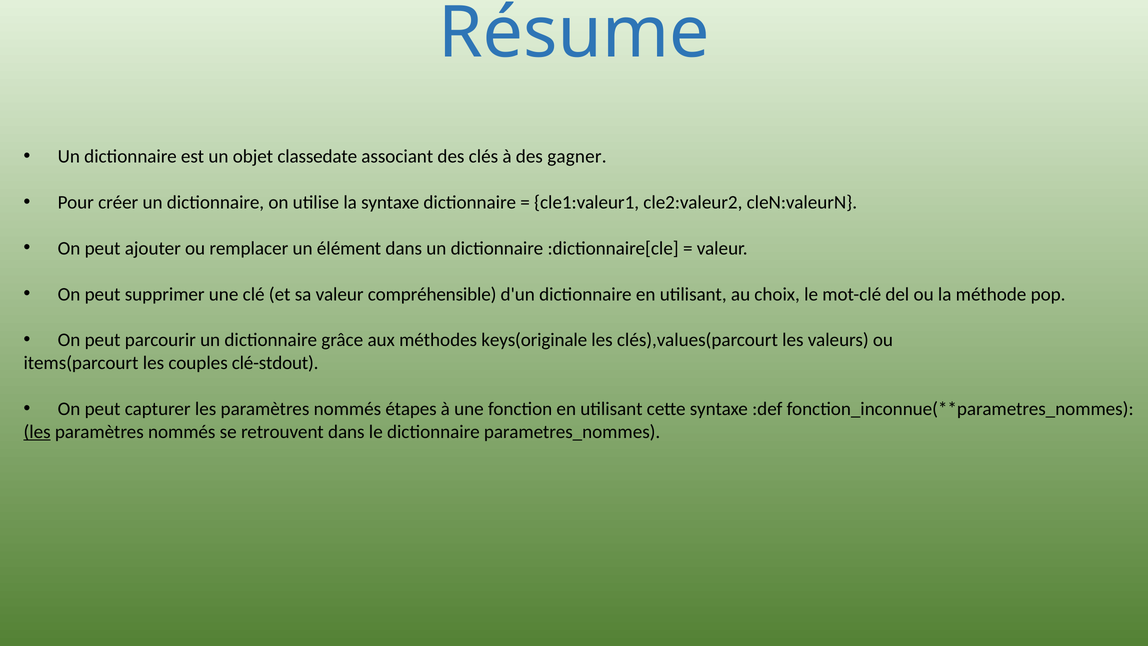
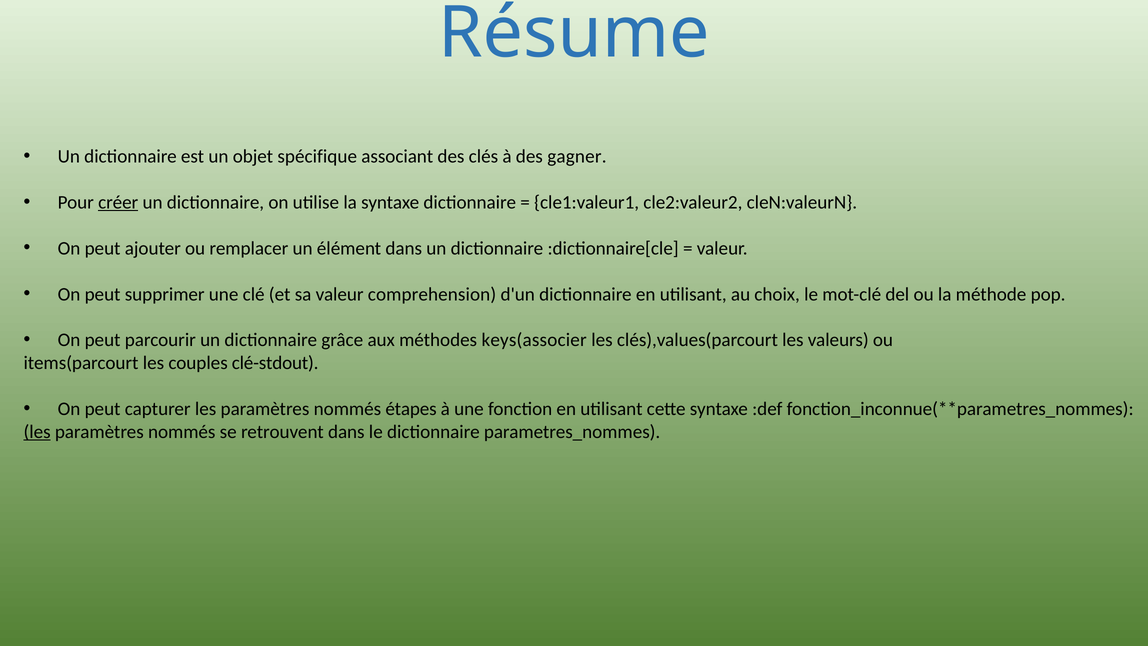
classedate: classedate -> spécifique
créer underline: none -> present
compréhensible: compréhensible -> comprehension
keys(originale: keys(originale -> keys(associer
